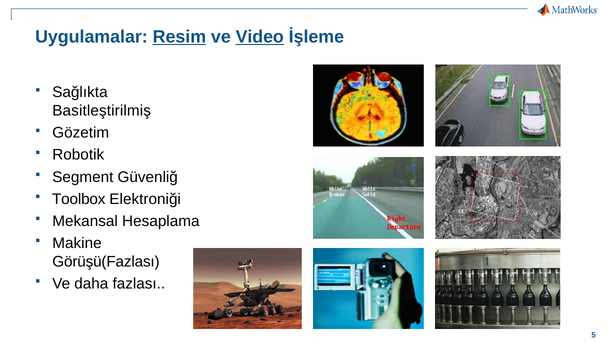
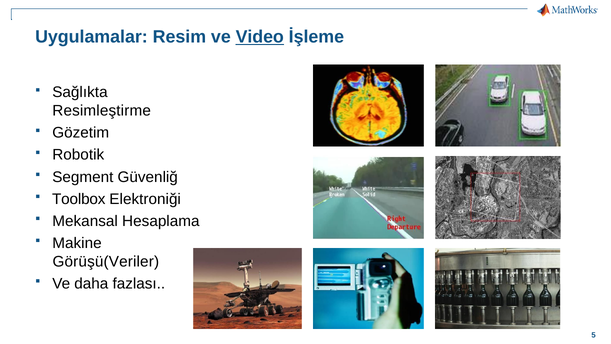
Resim underline: present -> none
Basitleştirilmiş: Basitleştirilmiş -> Resimleştirme
Görüşü(Fazlası: Görüşü(Fazlası -> Görüşü(Veriler
